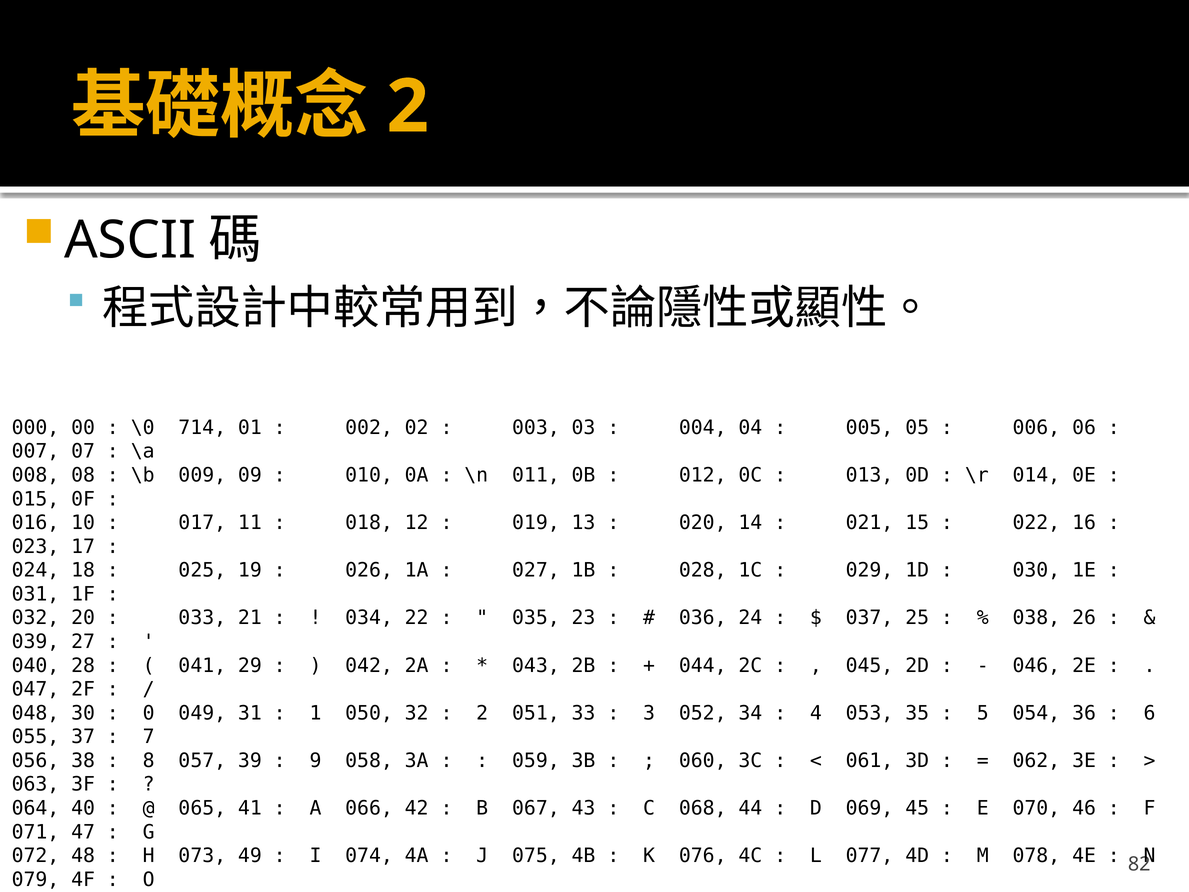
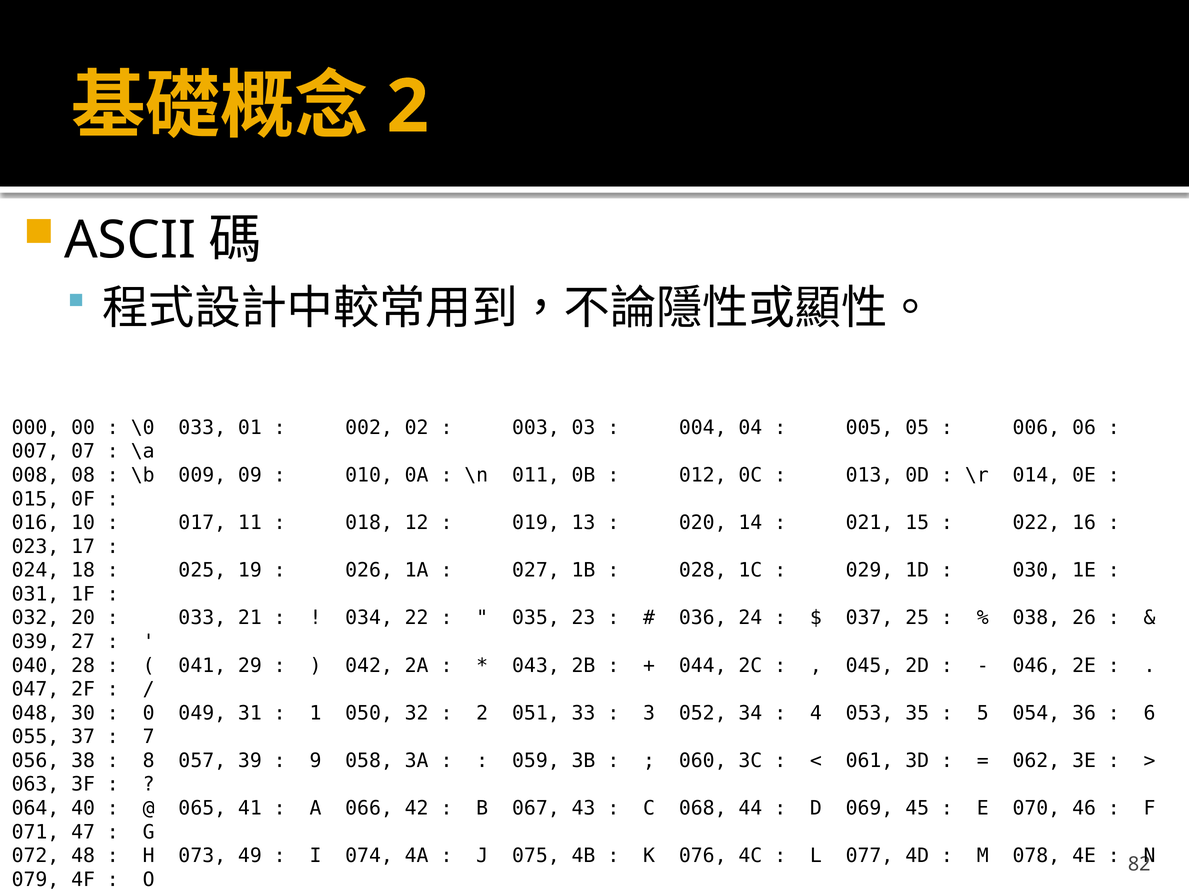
\0 714: 714 -> 033
